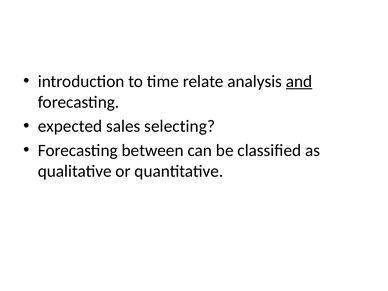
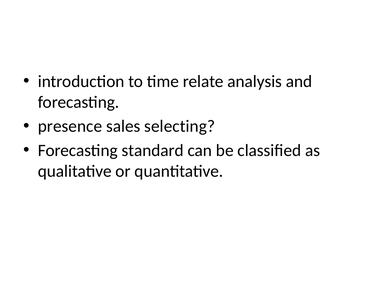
and underline: present -> none
expected: expected -> presence
between: between -> standard
